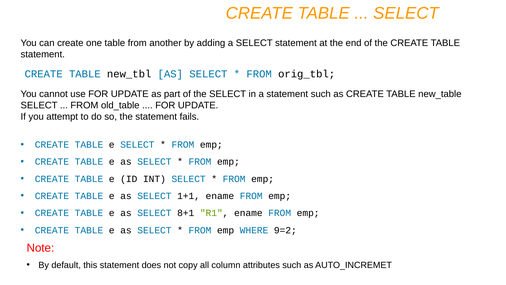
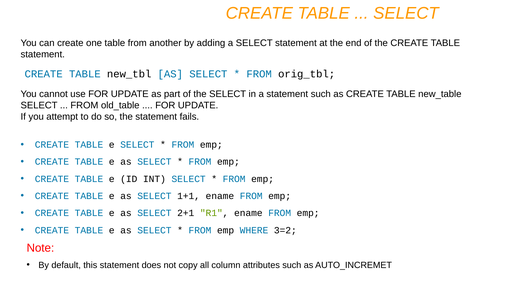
8+1: 8+1 -> 2+1
9=2: 9=2 -> 3=2
